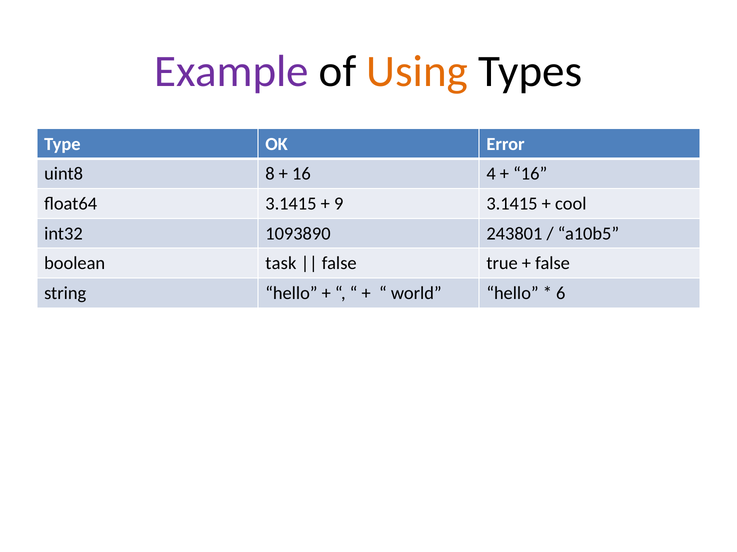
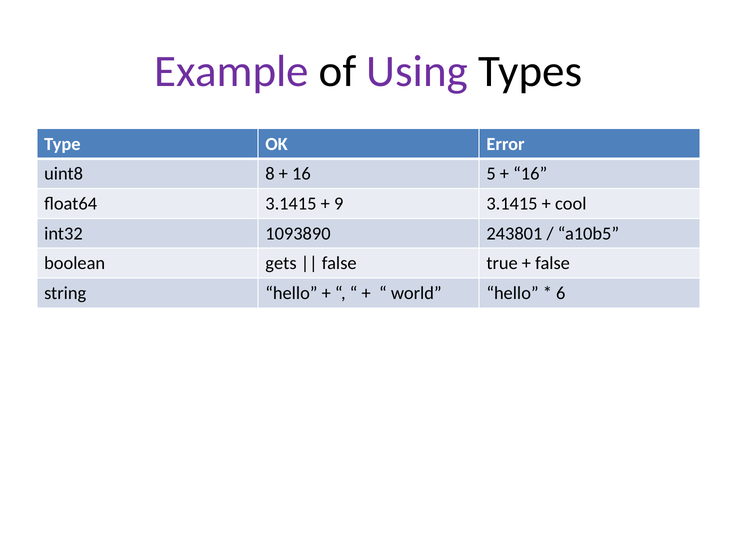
Using colour: orange -> purple
4: 4 -> 5
task: task -> gets
